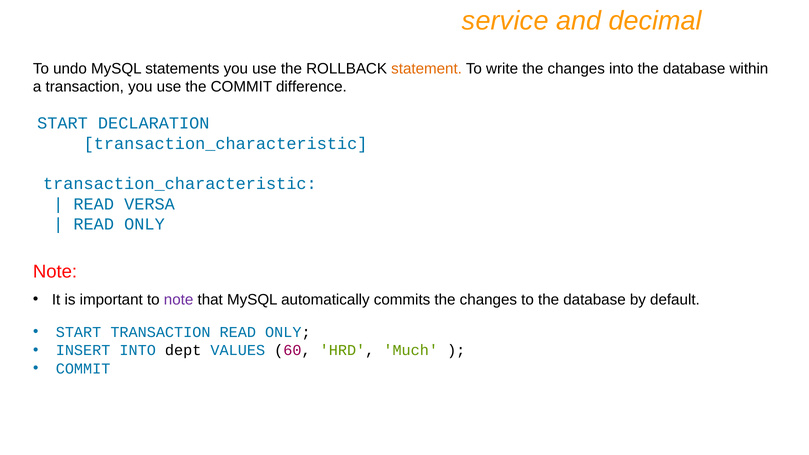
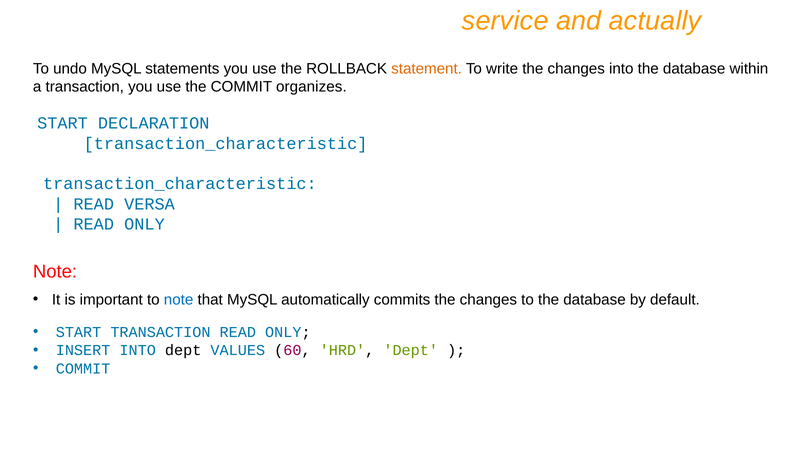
decimal: decimal -> actually
difference: difference -> organizes
note at (179, 300) colour: purple -> blue
HRD Much: Much -> Dept
